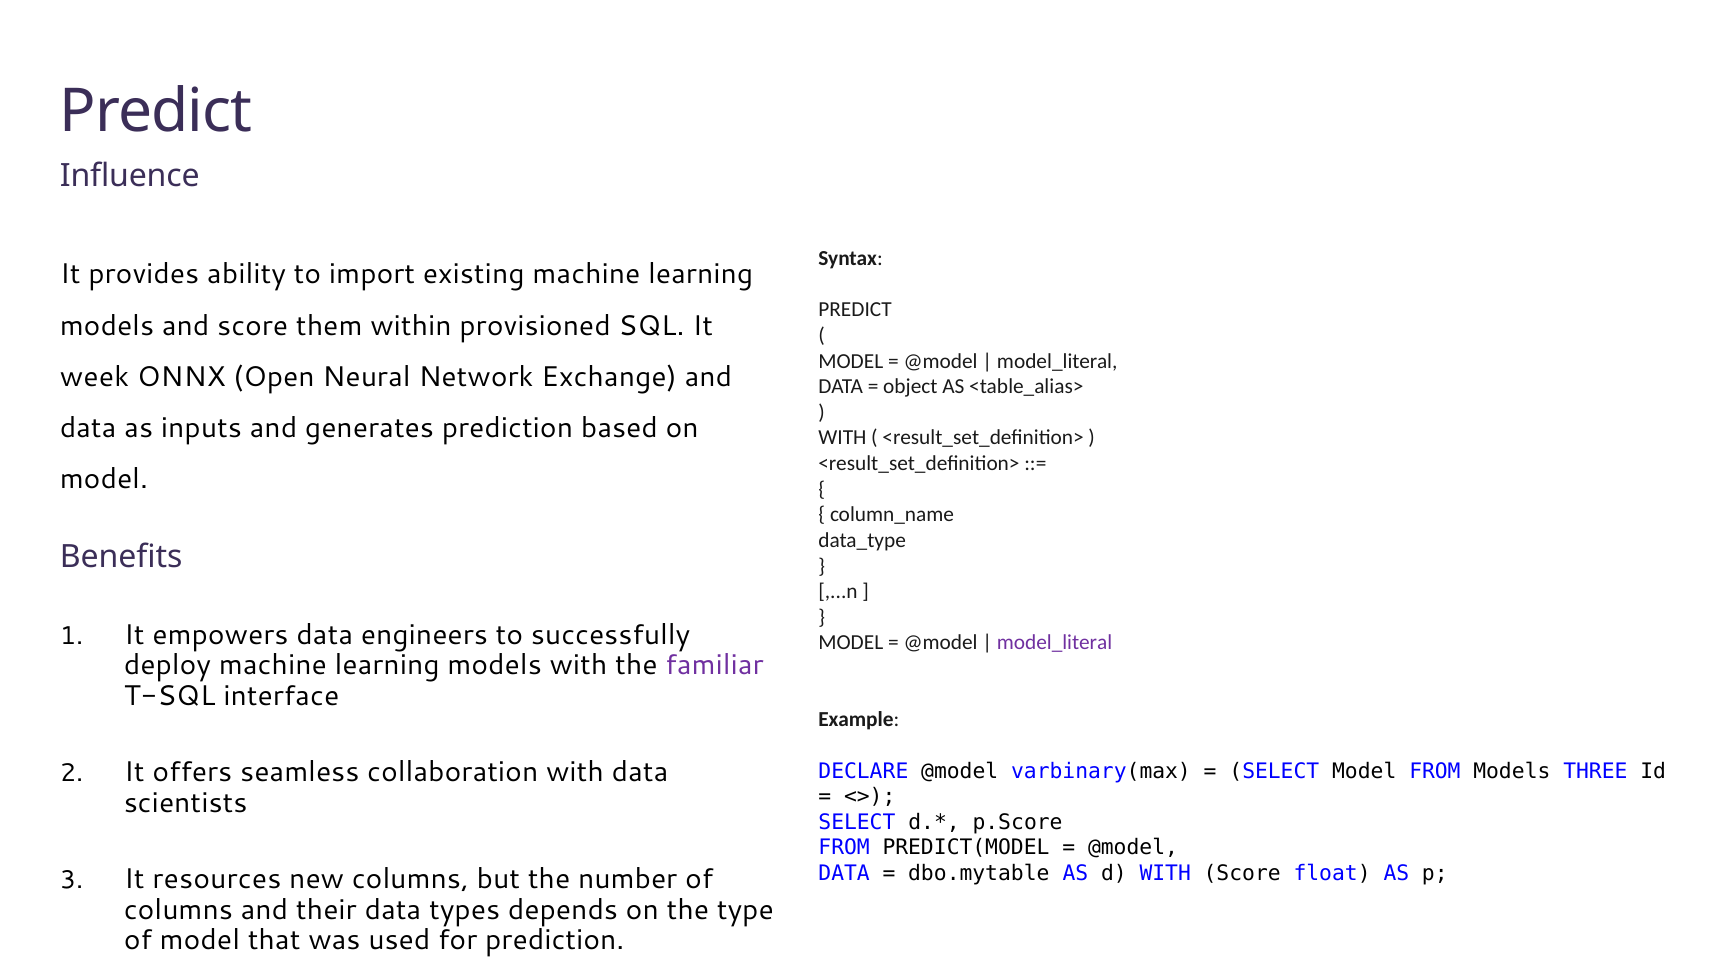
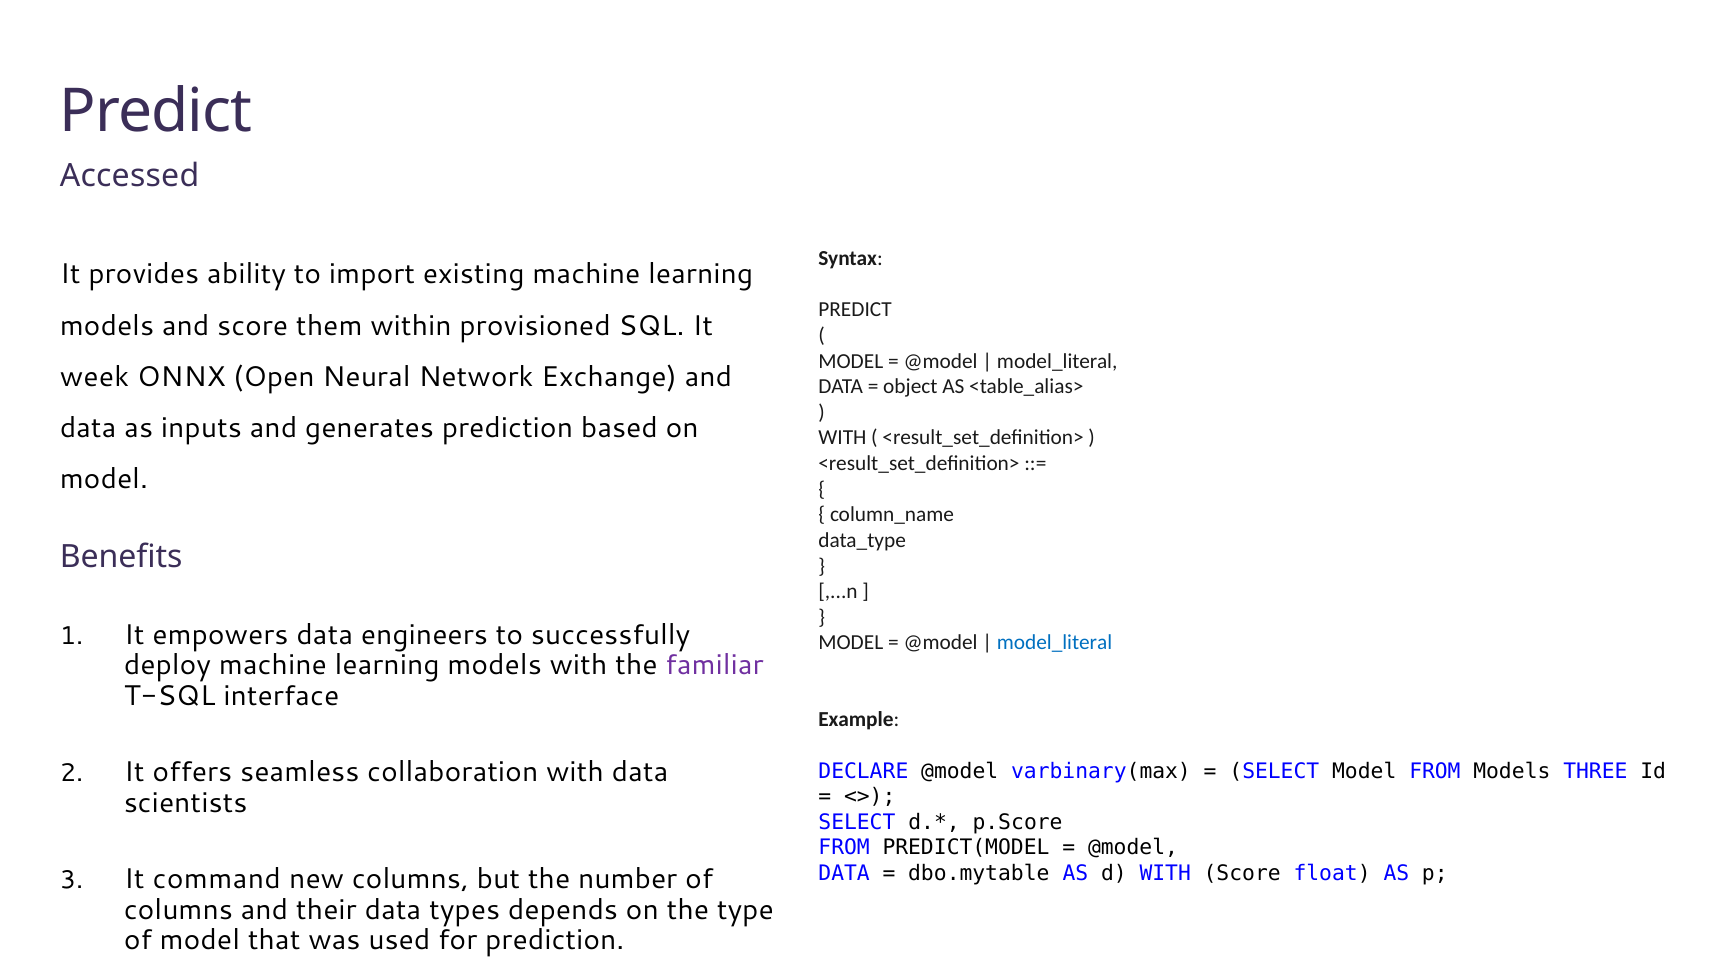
Influence: Influence -> Accessed
model_literal at (1055, 643) colour: purple -> blue
resources: resources -> command
